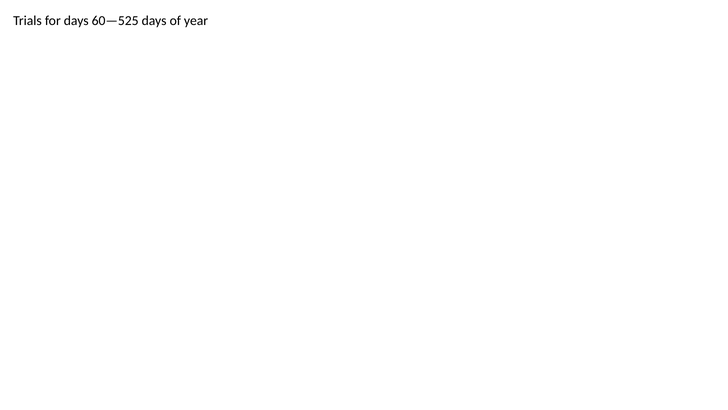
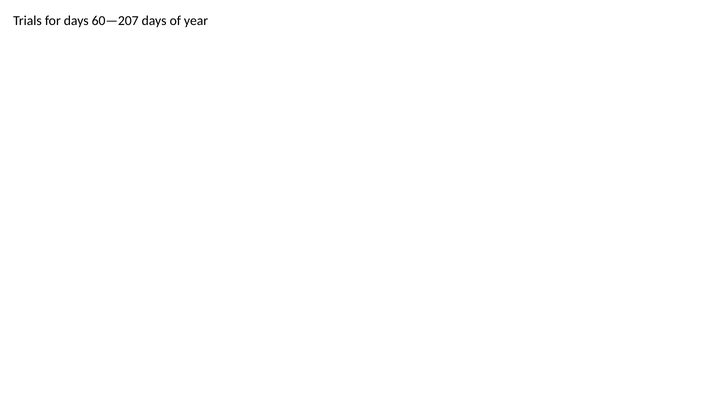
60—525: 60—525 -> 60—207
